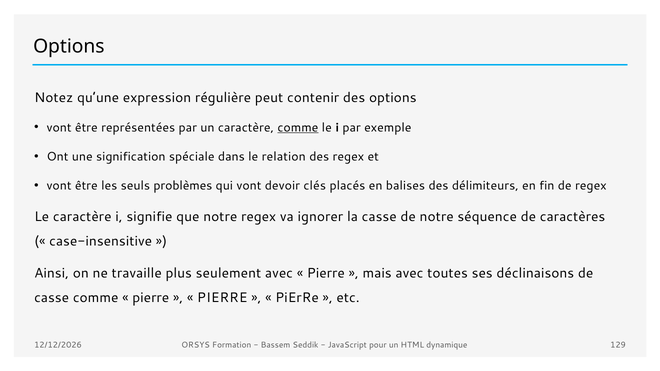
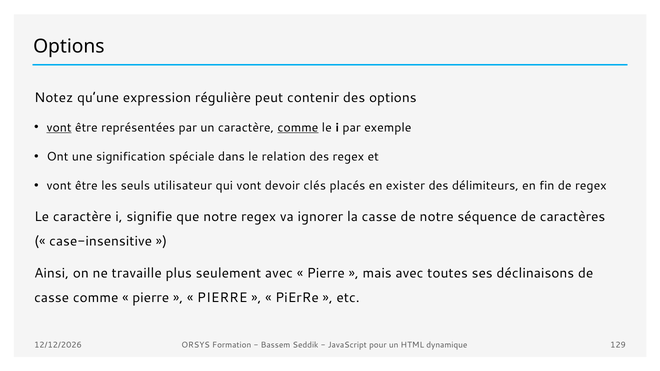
vont at (59, 128) underline: none -> present
problèmes: problèmes -> utilisateur
balises: balises -> exister
